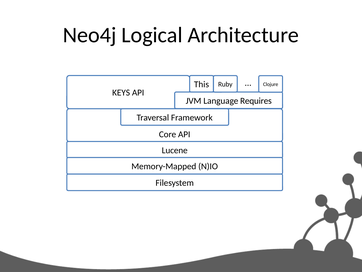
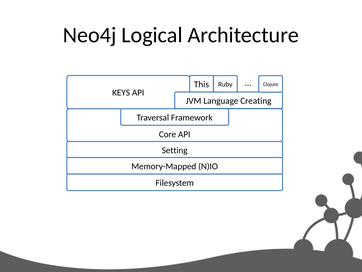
Requires: Requires -> Creating
Lucene: Lucene -> Setting
